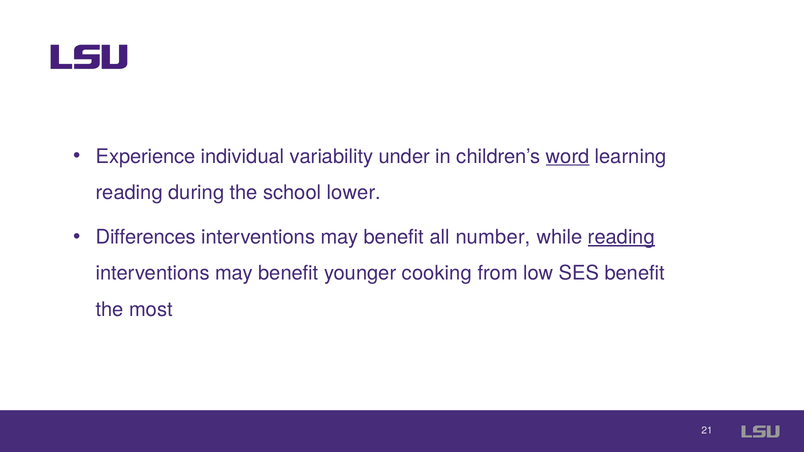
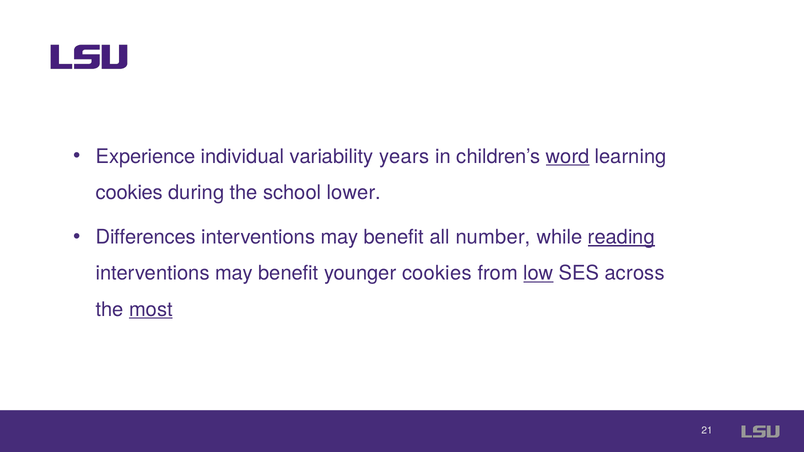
under: under -> years
reading at (129, 193): reading -> cookies
younger cooking: cooking -> cookies
low underline: none -> present
SES benefit: benefit -> across
most underline: none -> present
